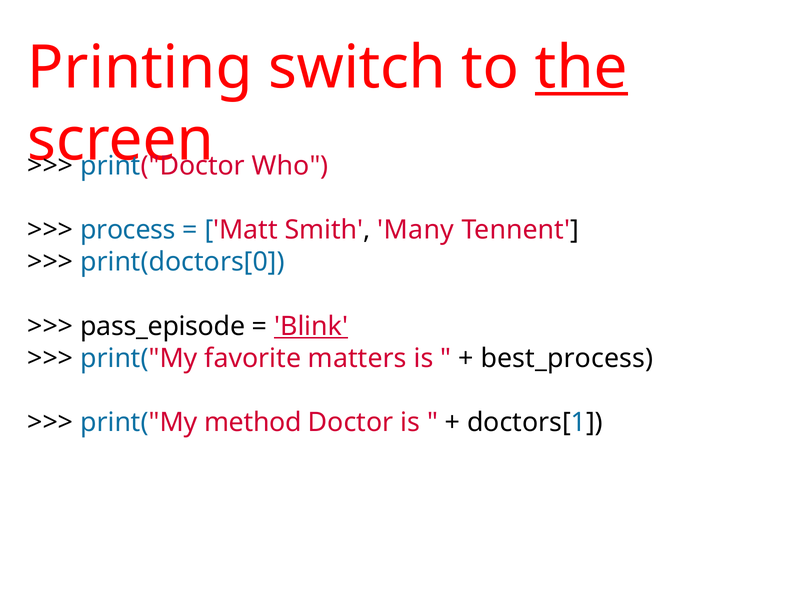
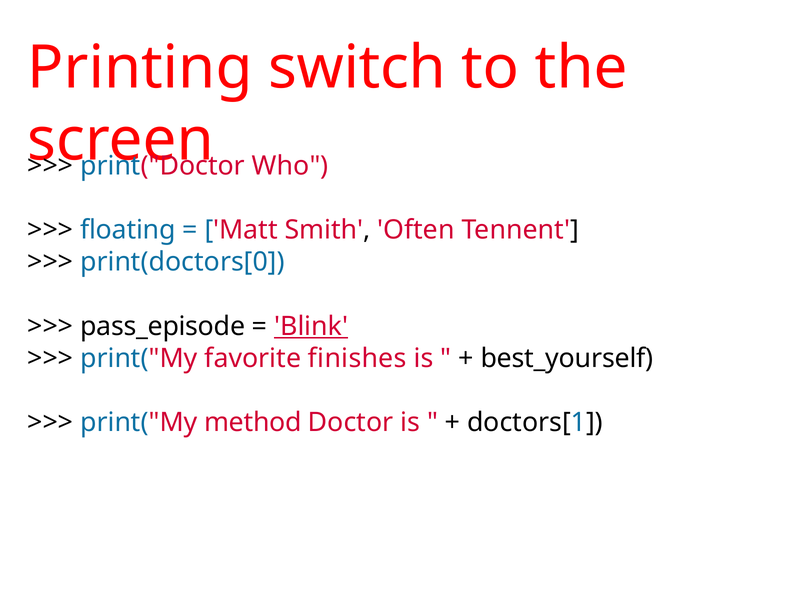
the underline: present -> none
process: process -> floating
Many: Many -> Often
matters: matters -> finishes
best_process: best_process -> best_yourself
